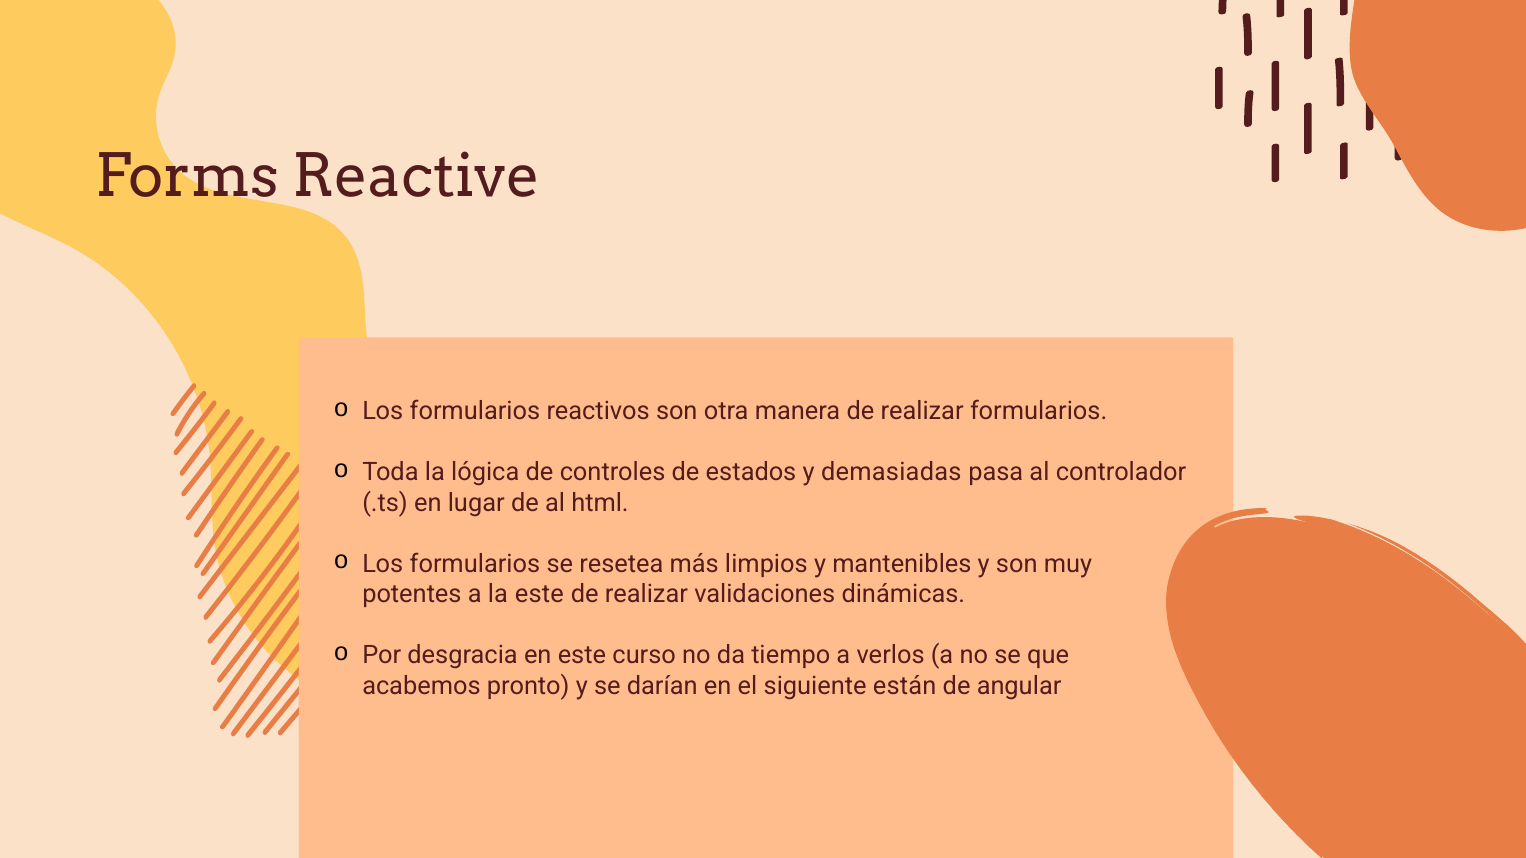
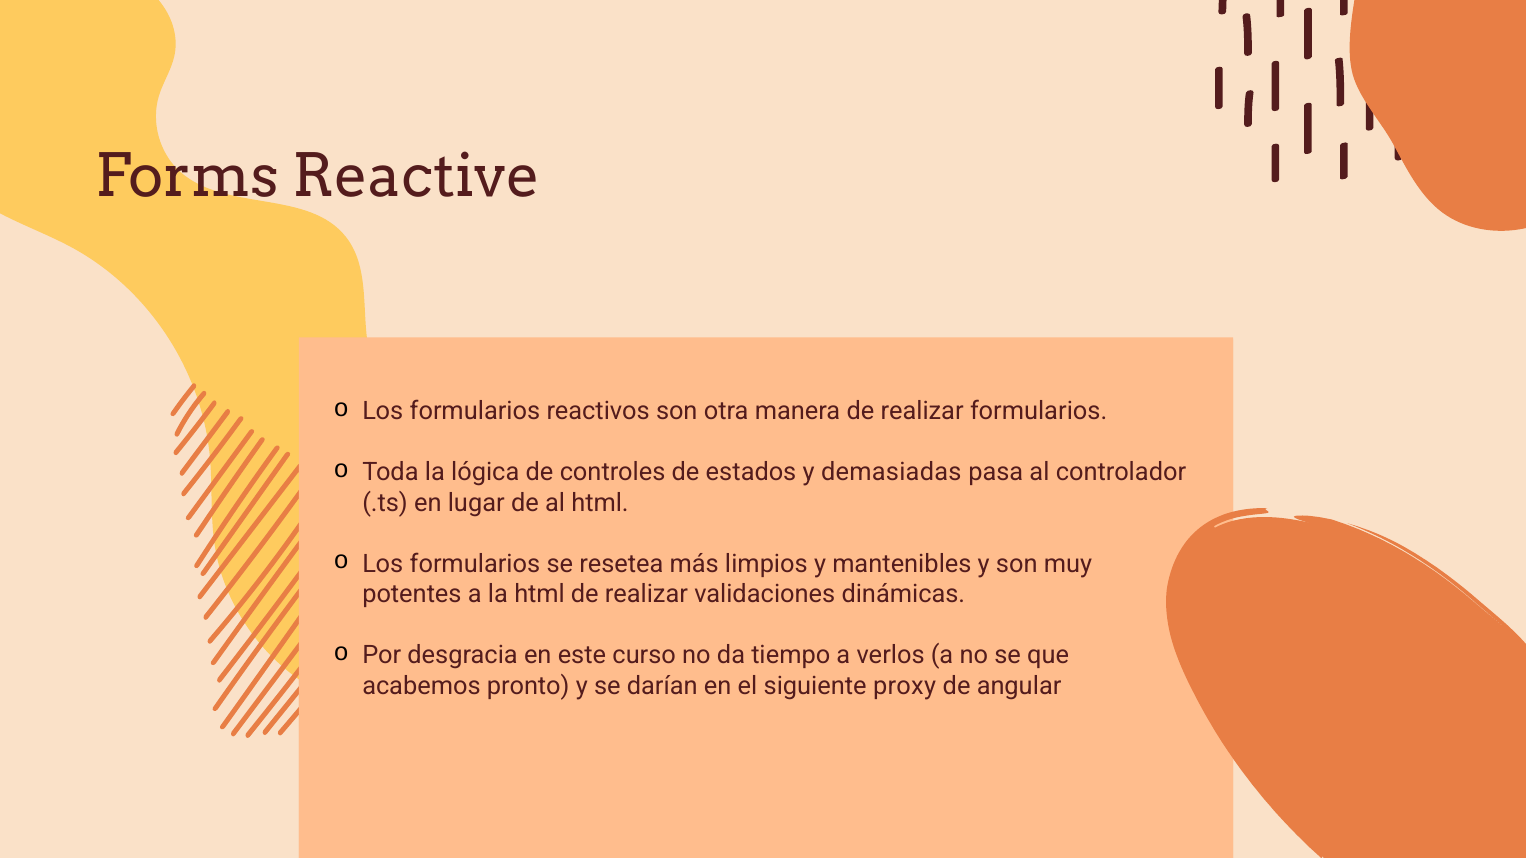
la este: este -> html
están: están -> proxy
